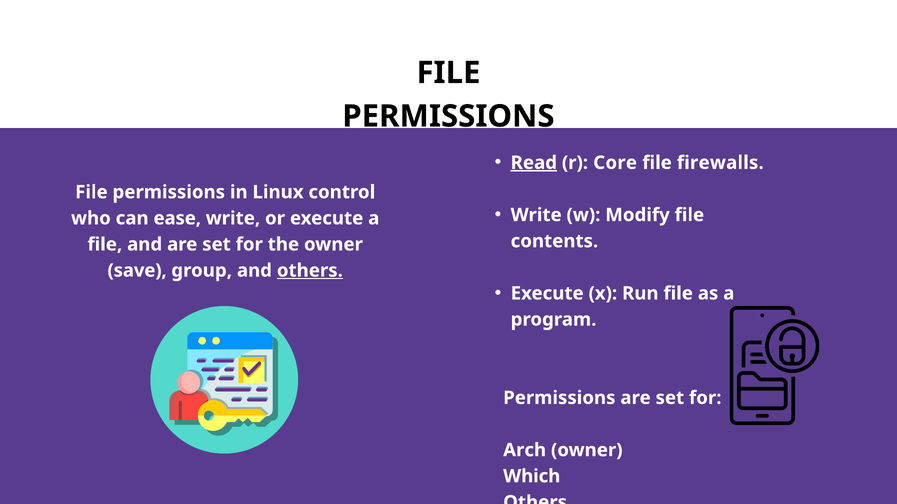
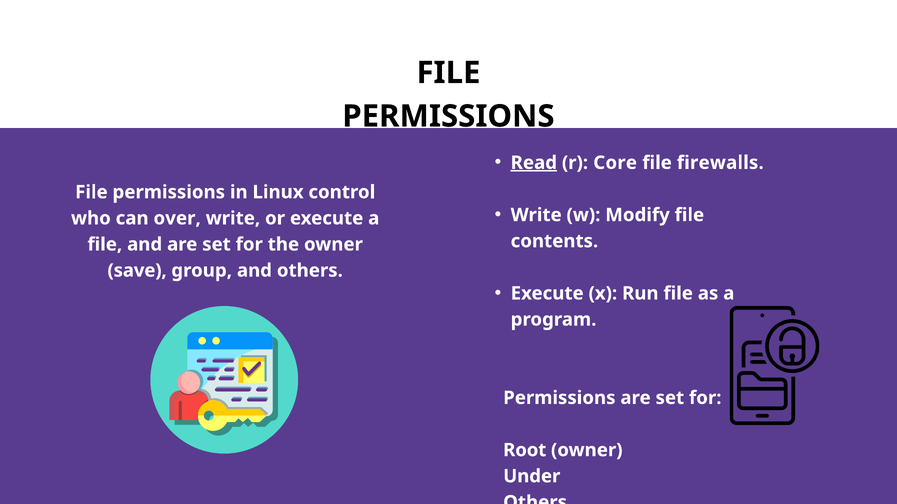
ease: ease -> over
others at (310, 271) underline: present -> none
Arch: Arch -> Root
Which: Which -> Under
